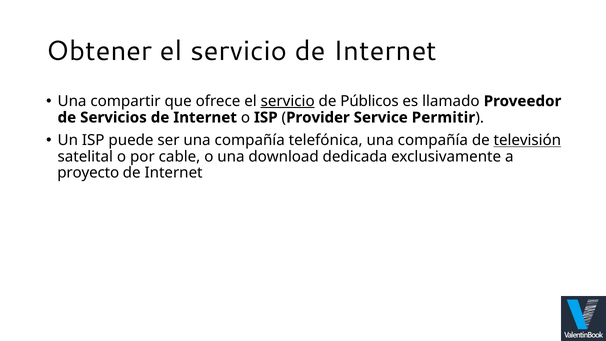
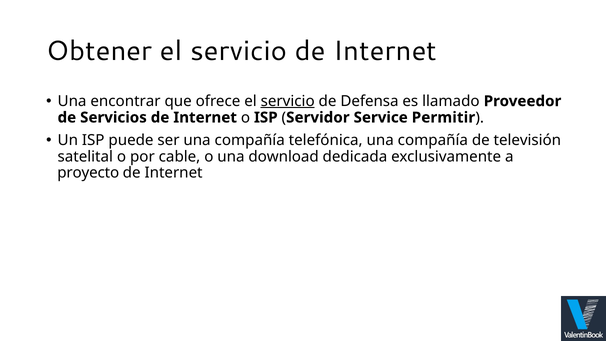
compartir: compartir -> encontrar
Públicos: Públicos -> Defensa
Provider: Provider -> Servidor
televisión underline: present -> none
